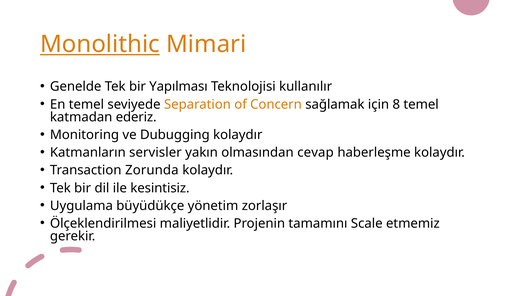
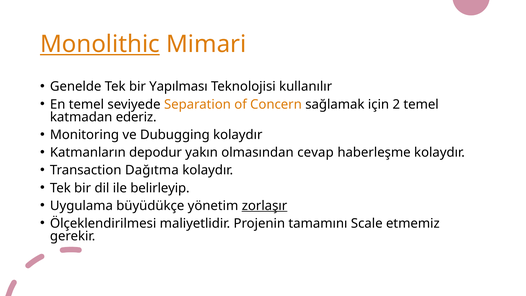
8: 8 -> 2
servisler: servisler -> depodur
Zorunda: Zorunda -> Dağıtma
kesintisiz: kesintisiz -> belirleyip
zorlaşır underline: none -> present
